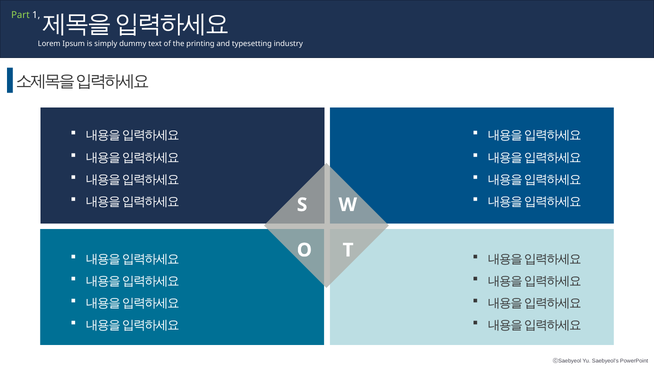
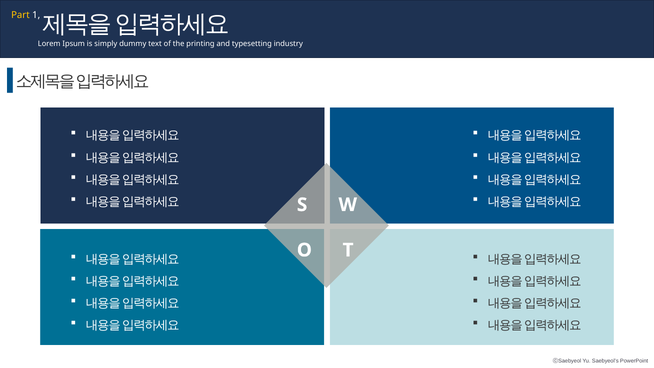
Part colour: light green -> yellow
